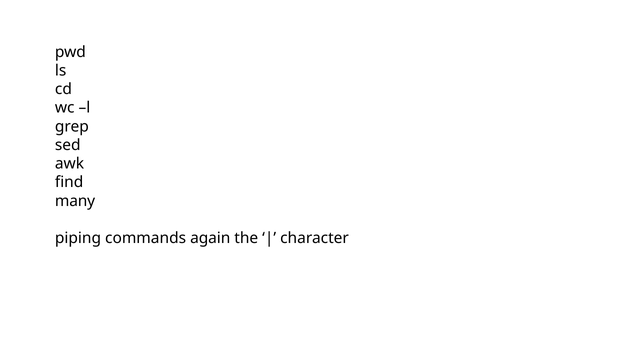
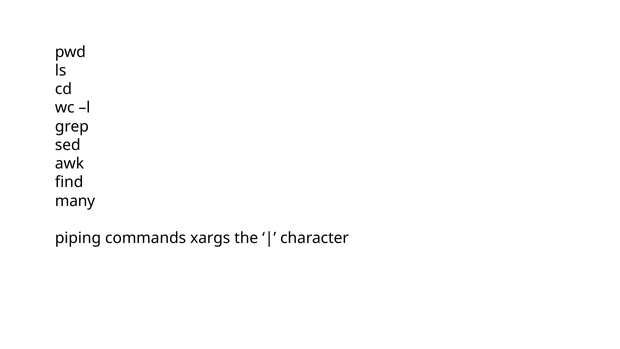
again: again -> xargs
